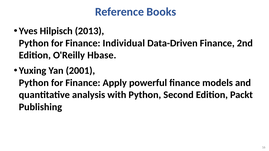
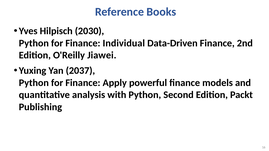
2013: 2013 -> 2030
Hbase: Hbase -> Jiawei
2001: 2001 -> 2037
